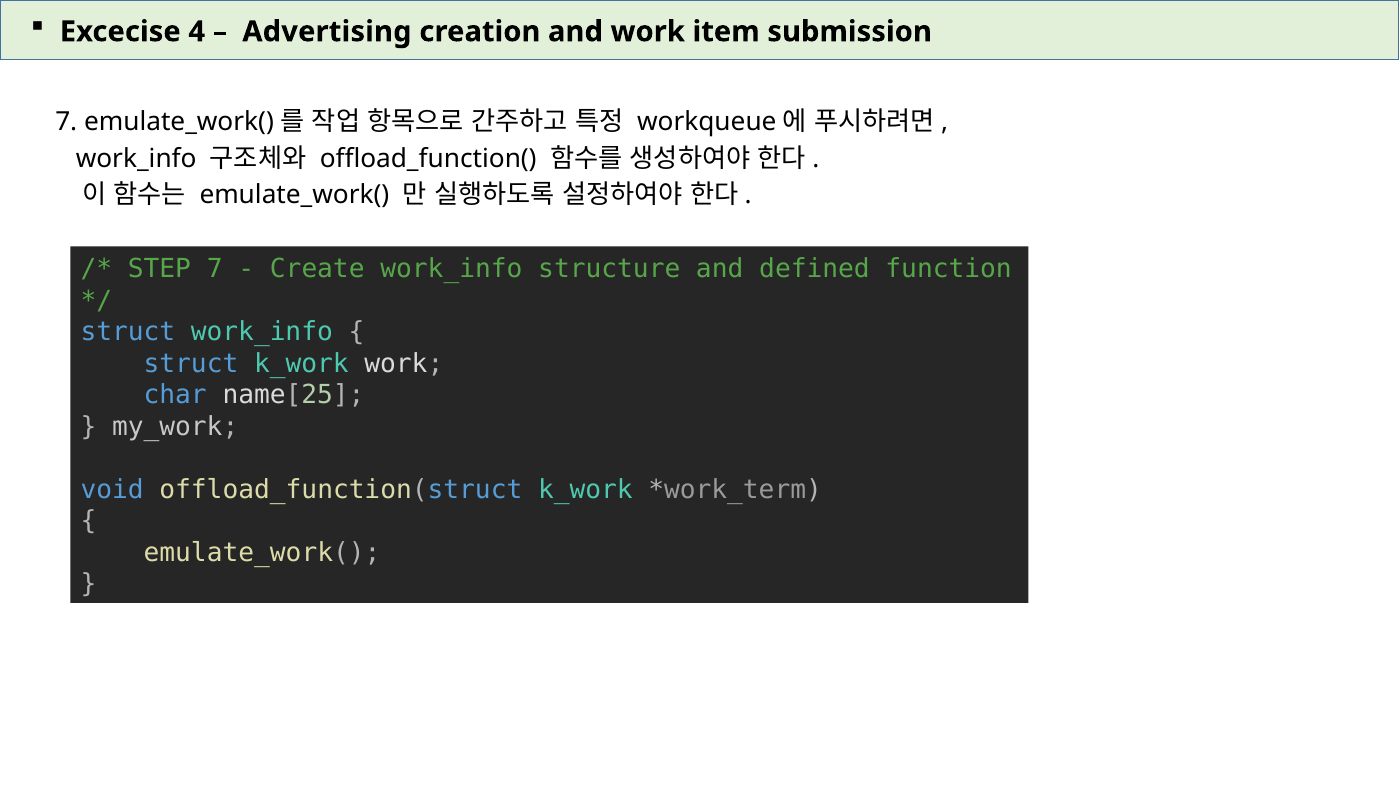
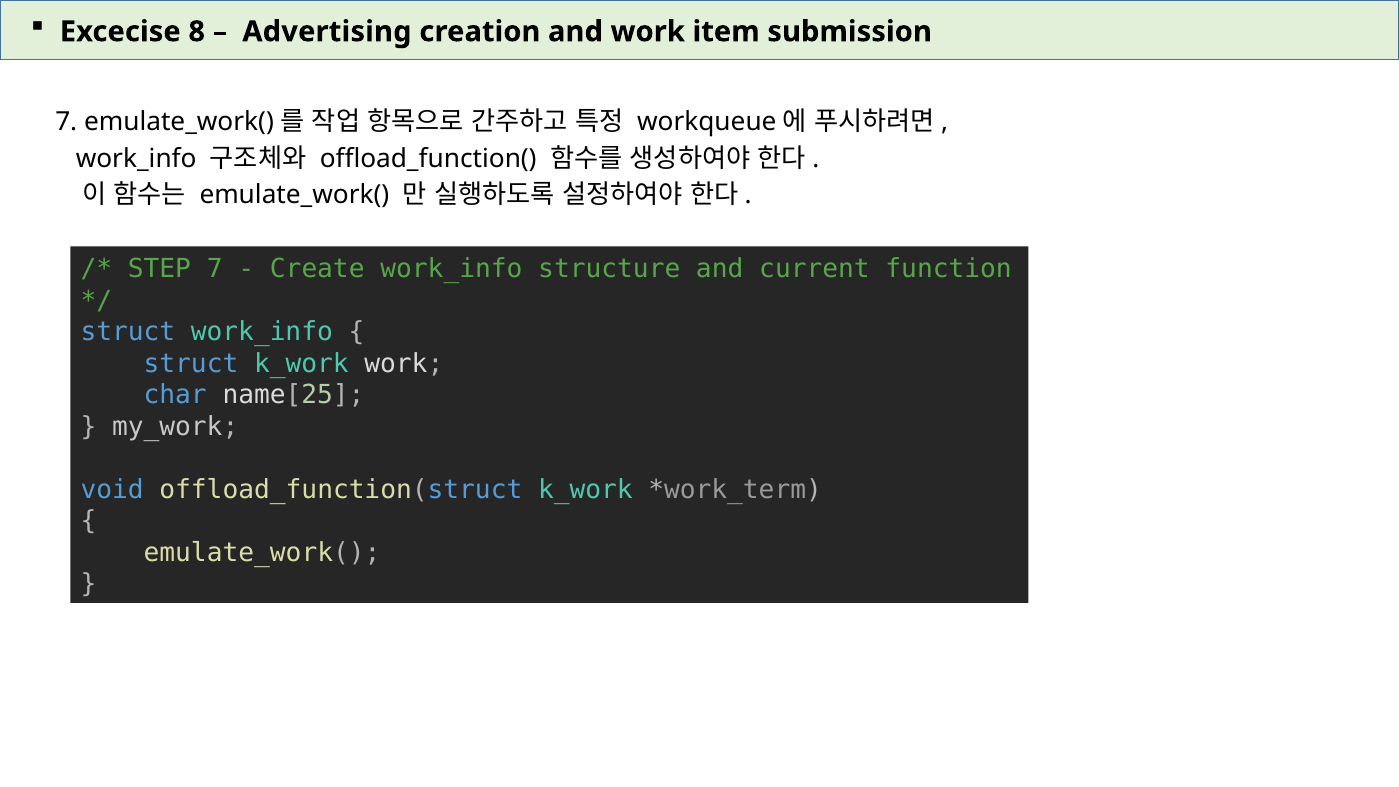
4: 4 -> 8
defined: defined -> current
